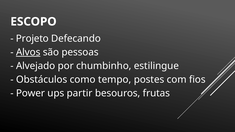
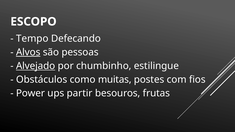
Projeto: Projeto -> Tempo
Alvejado underline: none -> present
tempo: tempo -> muitas
